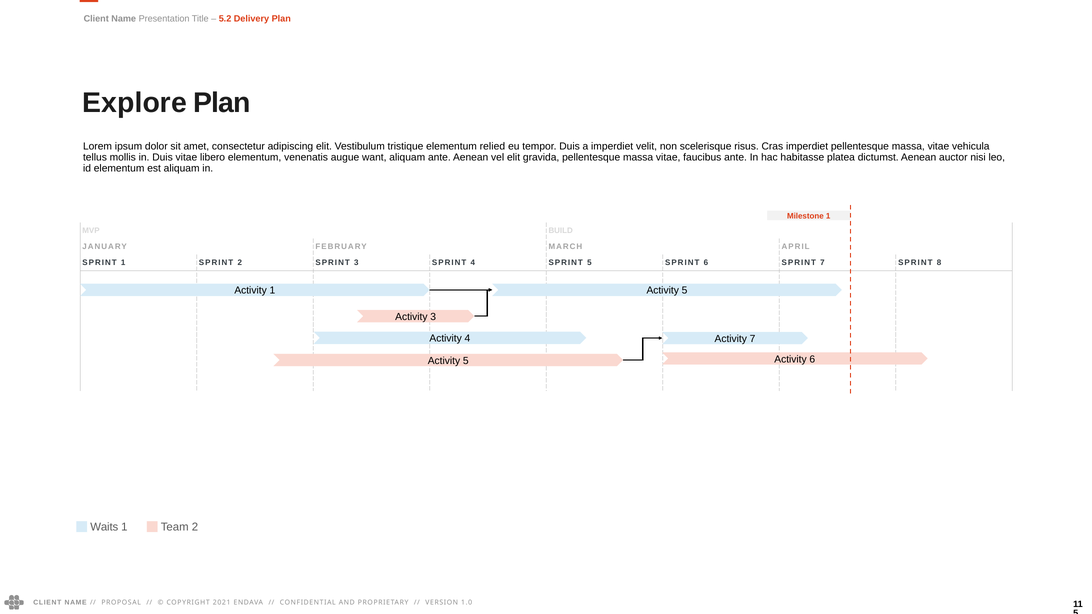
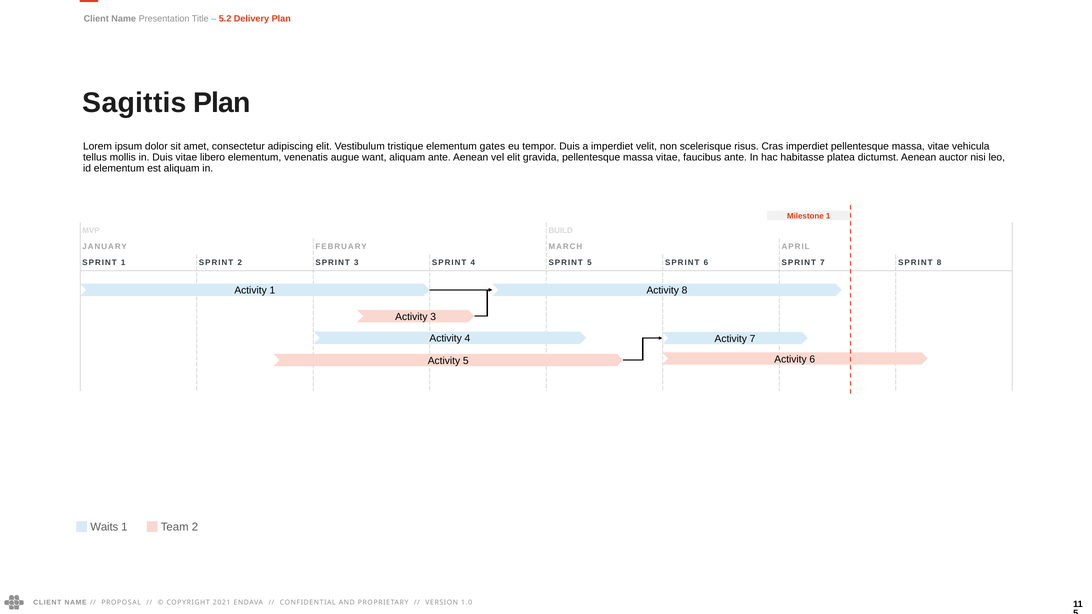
Explore: Explore -> Sagittis
relied: relied -> gates
1 Activity 5: 5 -> 8
